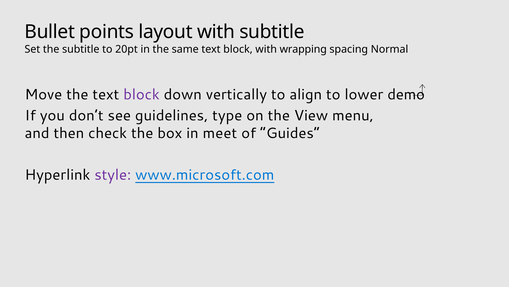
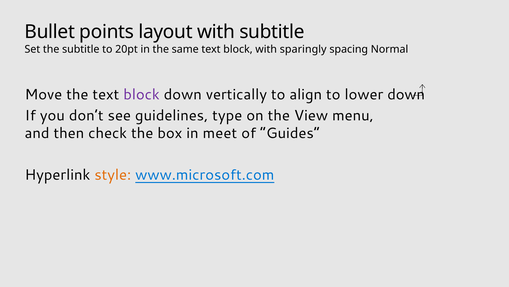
wrapping: wrapping -> sparingly
lower demo: demo -> down
style colour: purple -> orange
